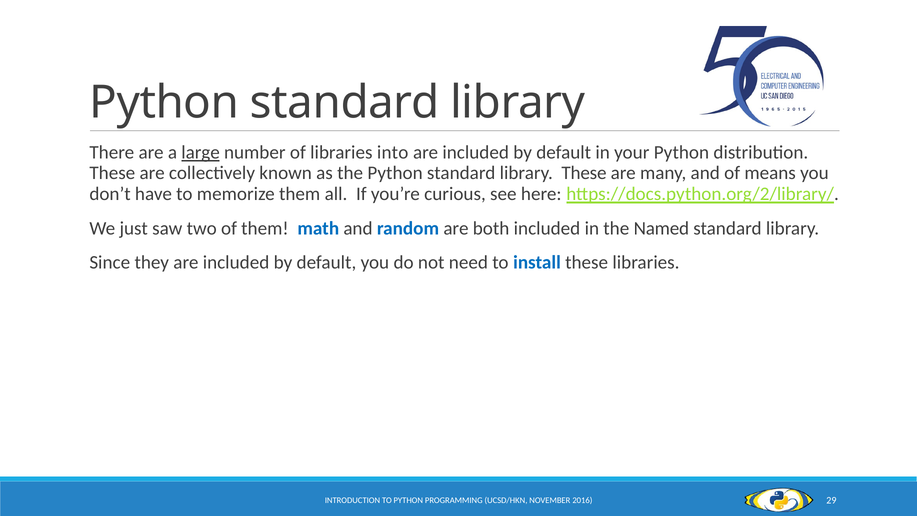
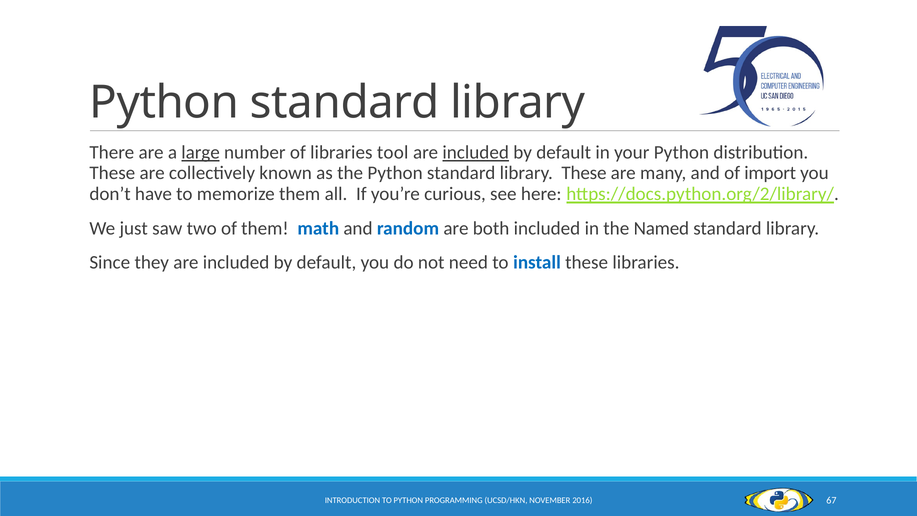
into: into -> tool
included at (476, 152) underline: none -> present
means: means -> import
29: 29 -> 67
